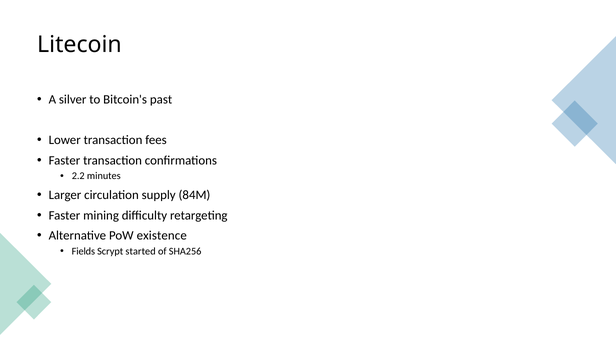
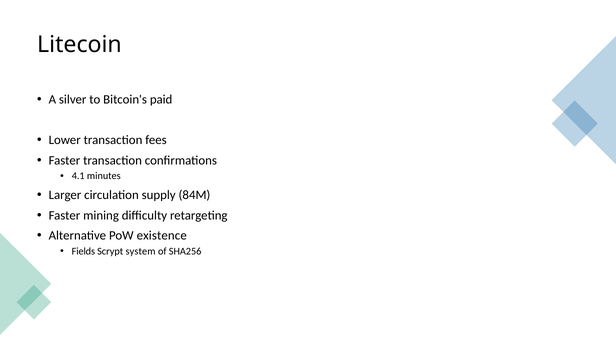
past: past -> paid
2.2: 2.2 -> 4.1
started: started -> system
